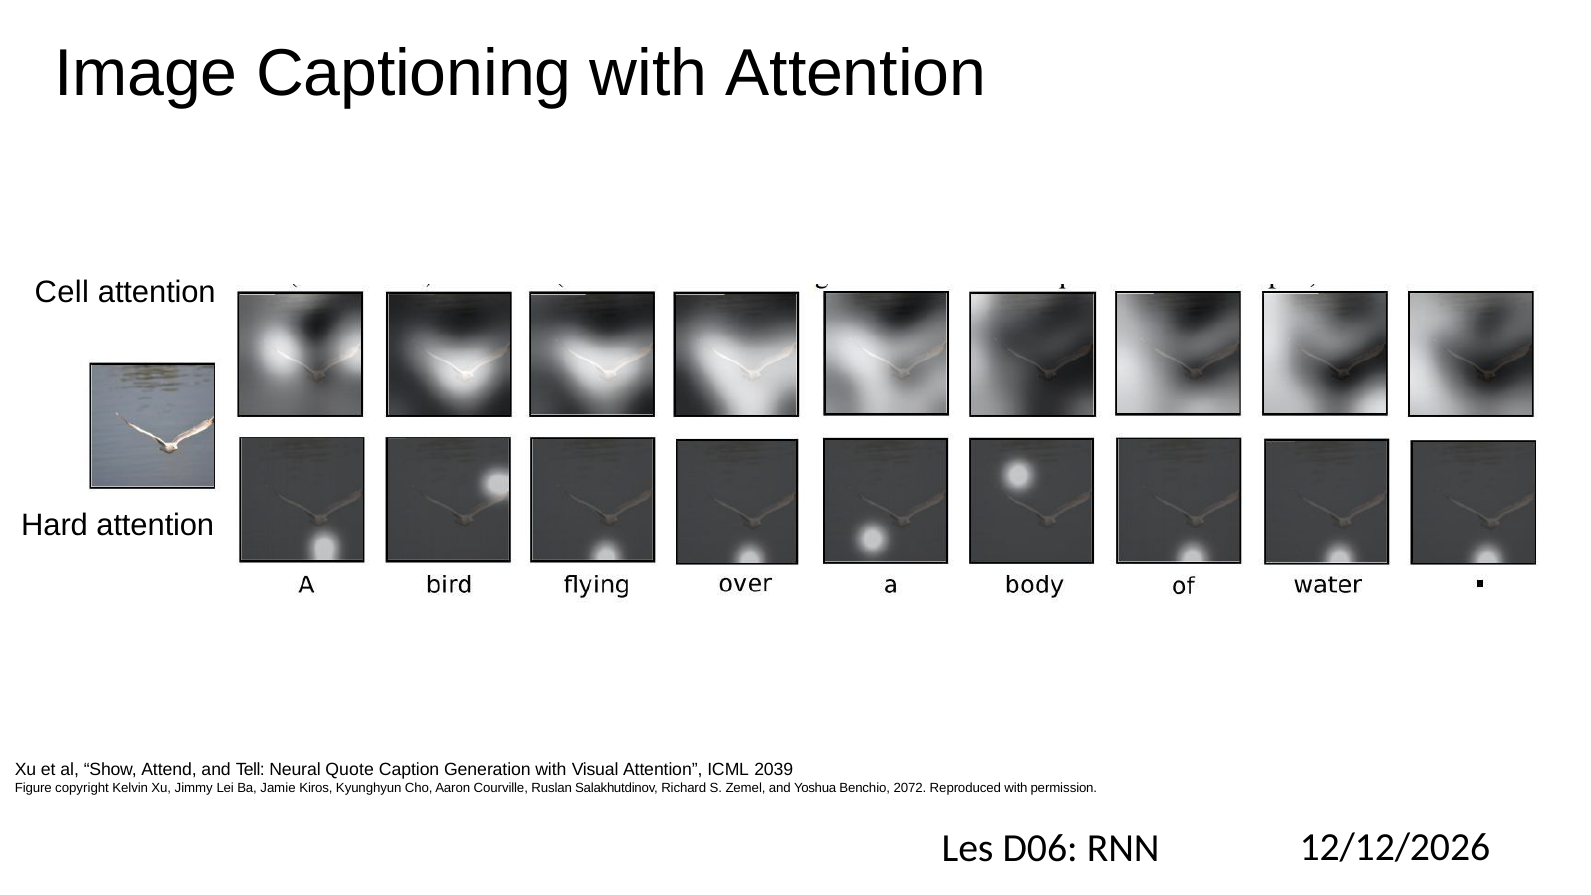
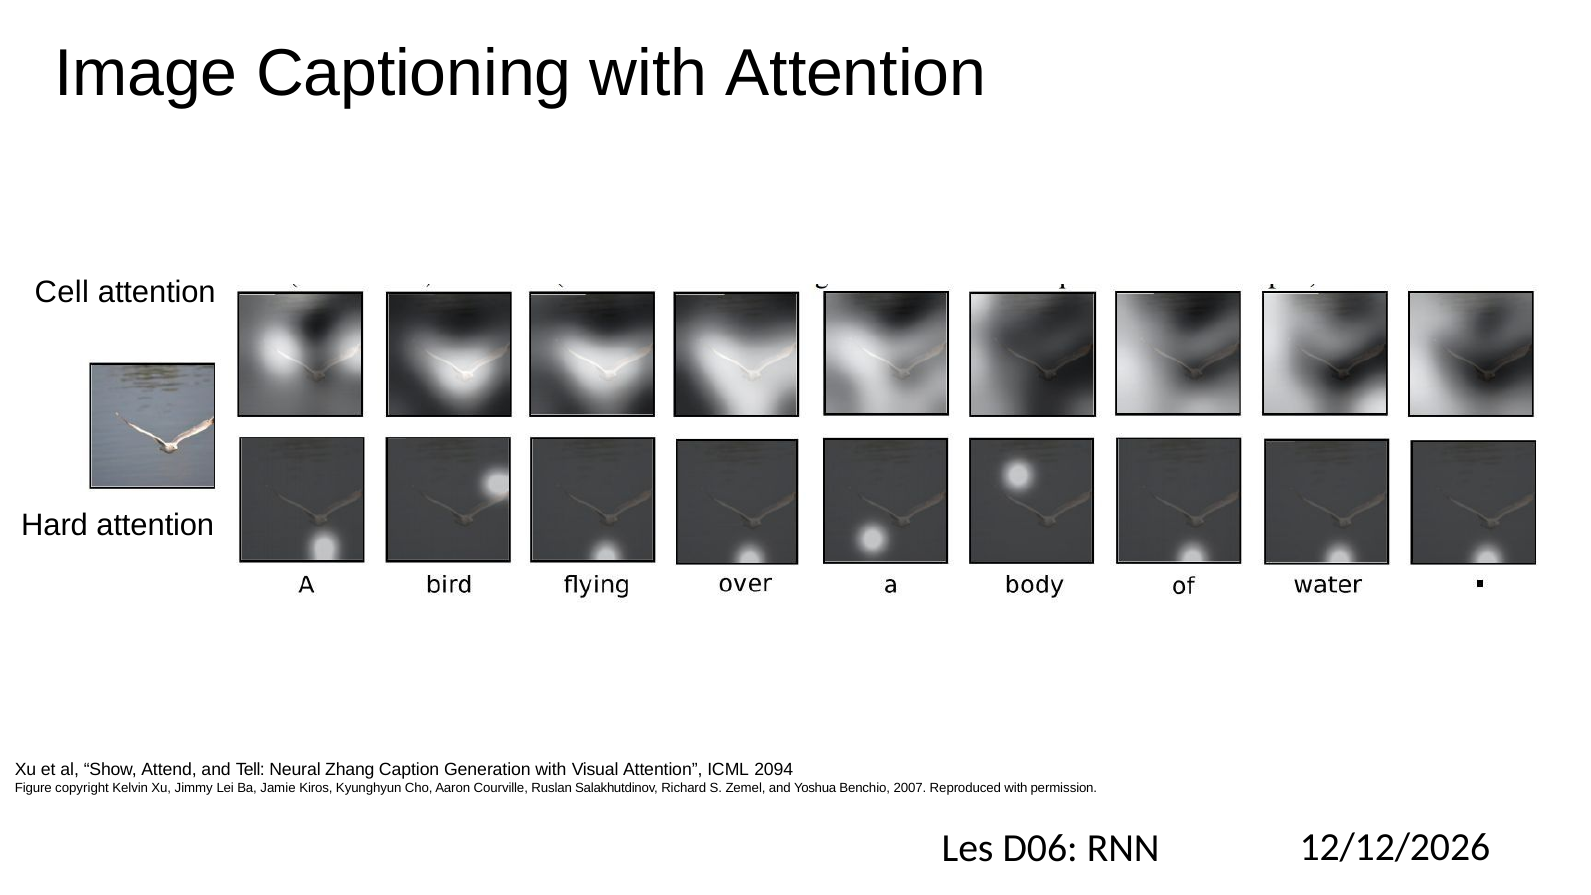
Quote: Quote -> Zhang
2039: 2039 -> 2094
2072: 2072 -> 2007
